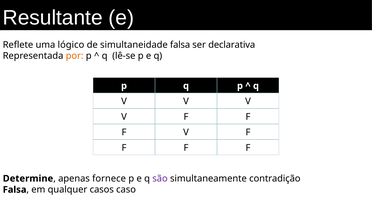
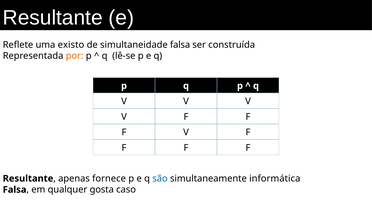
lógico: lógico -> existo
declarativa: declarativa -> construída
Determine at (28, 179): Determine -> Resultante
são colour: purple -> blue
contradição: contradição -> informática
casos: casos -> gosta
